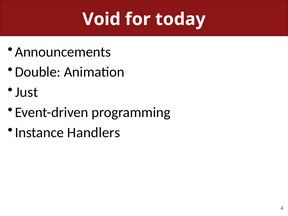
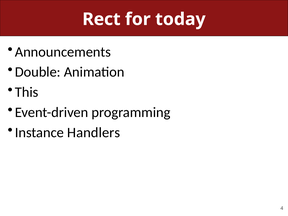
Void: Void -> Rect
Just: Just -> This
